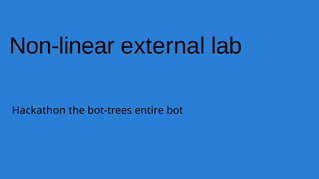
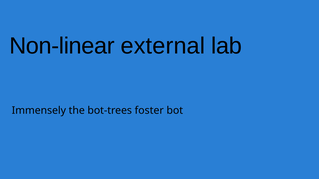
Hackathon: Hackathon -> Immensely
entire: entire -> foster
